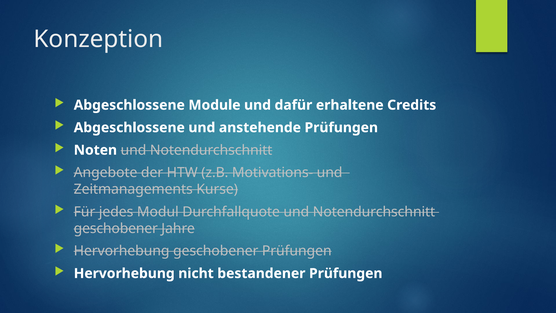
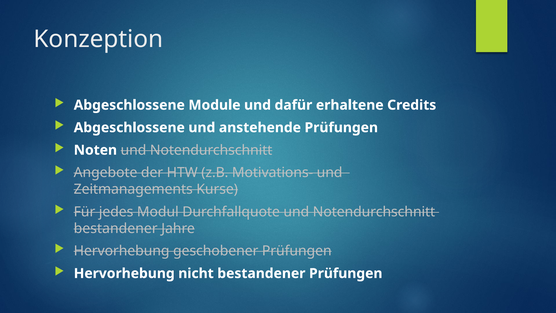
geschobener at (116, 228): geschobener -> bestandener
